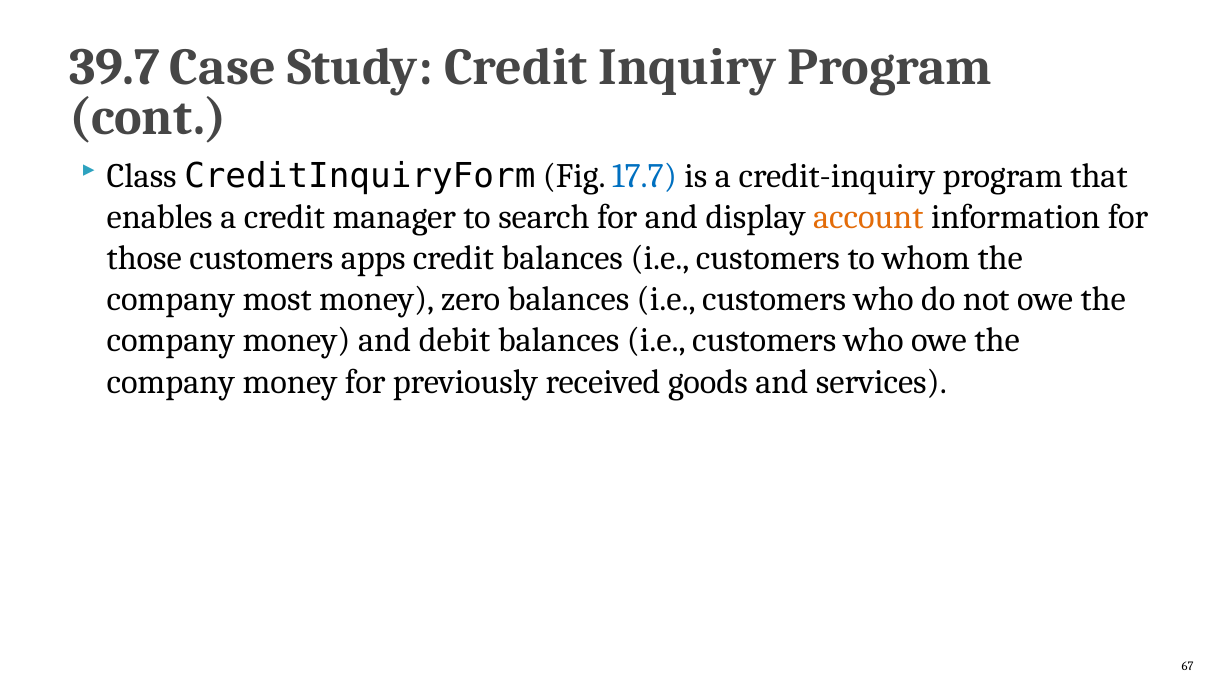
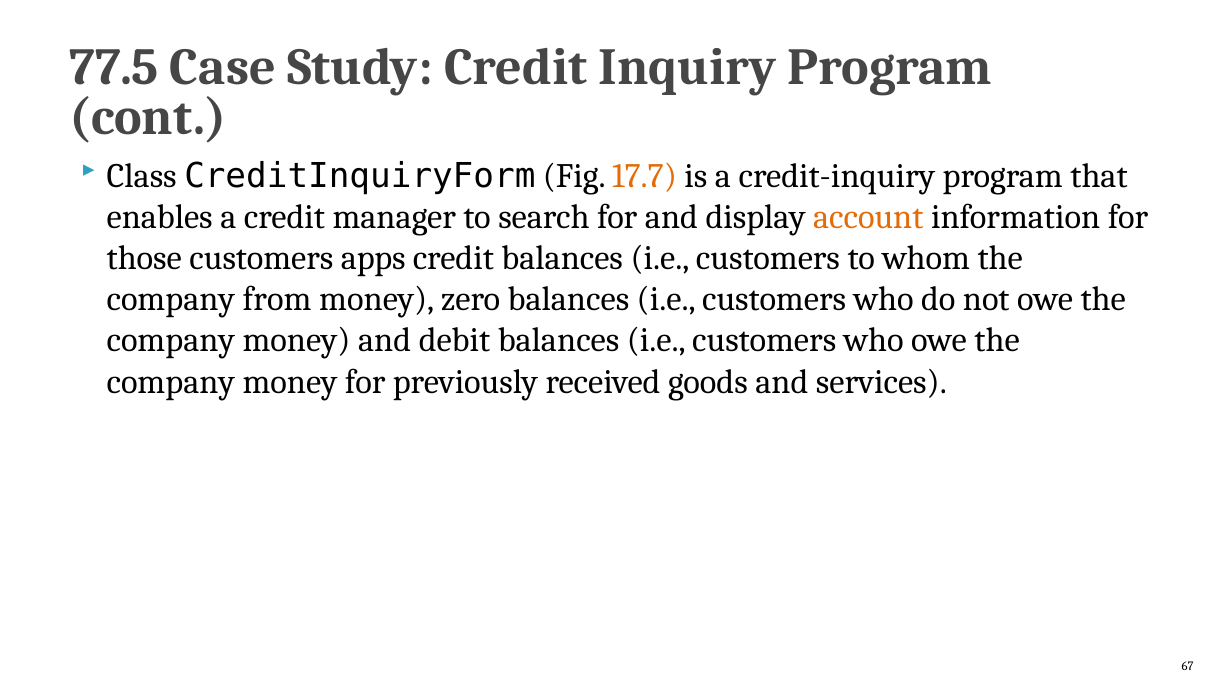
39.7: 39.7 -> 77.5
17.7 colour: blue -> orange
most: most -> from
